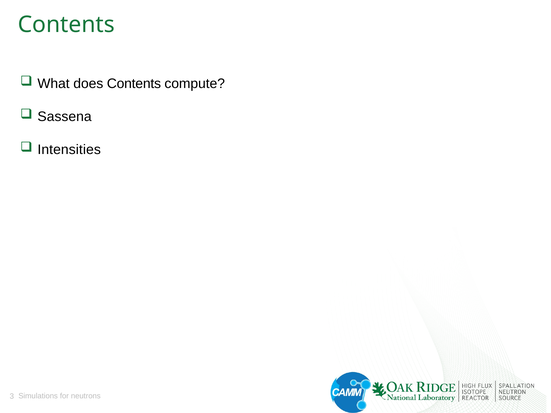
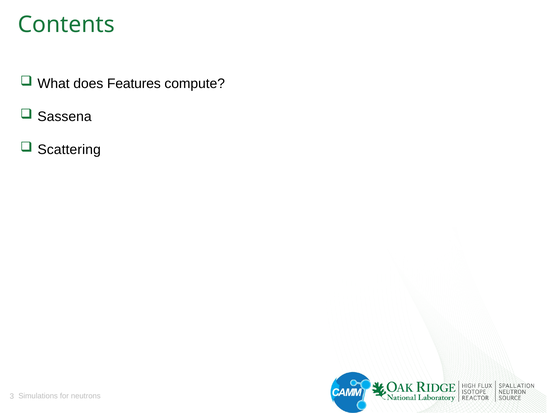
does Contents: Contents -> Features
Intensities: Intensities -> Scattering
